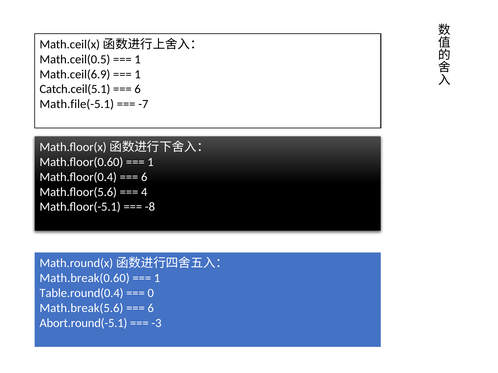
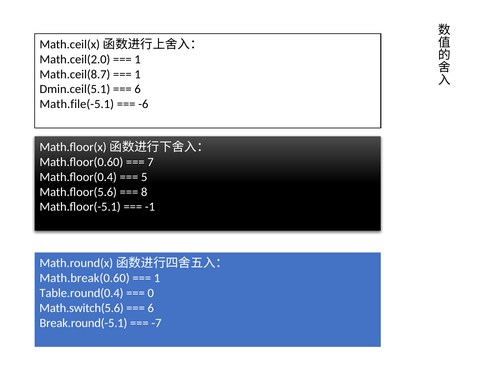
Math.ceil(0.5: Math.ceil(0.5 -> Math.ceil(2.0
Math.ceil(6.9: Math.ceil(6.9 -> Math.ceil(8.7
Catch.ceil(5.1: Catch.ceil(5.1 -> Dmin.ceil(5.1
-7: -7 -> -6
1 at (151, 162): 1 -> 7
6 at (144, 177): 6 -> 5
4: 4 -> 8
-8: -8 -> -1
Math.break(5.6: Math.break(5.6 -> Math.switch(5.6
Abort.round(-5.1: Abort.round(-5.1 -> Break.round(-5.1
-3: -3 -> -7
